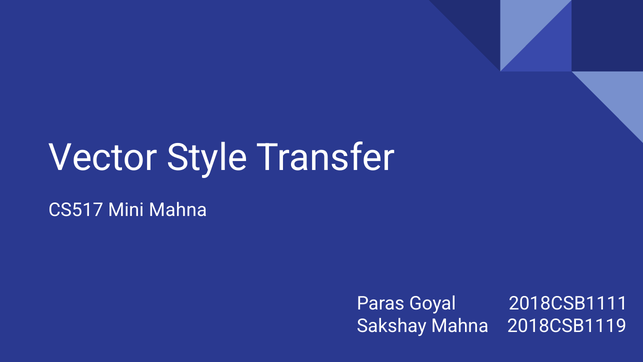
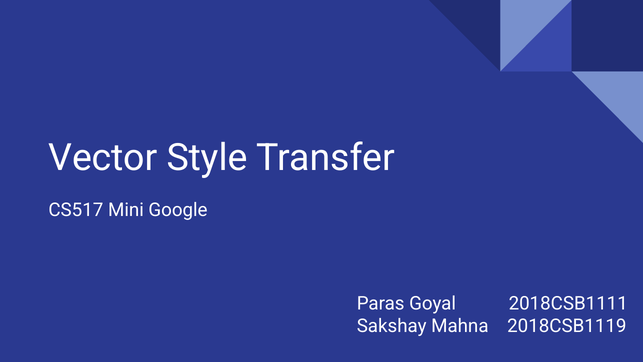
Mini Mahna: Mahna -> Google
